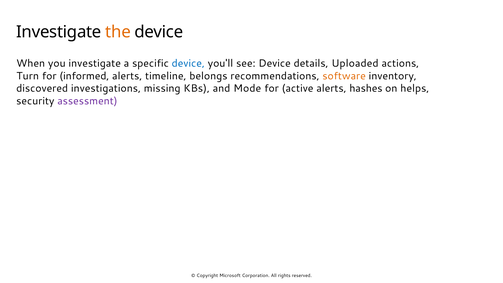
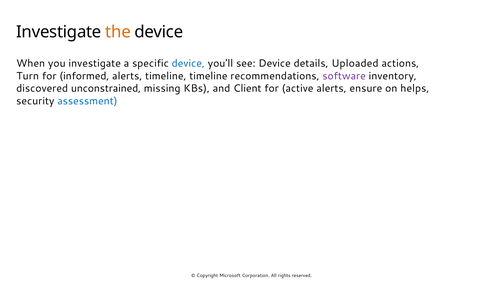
timeline belongs: belongs -> timeline
software colour: orange -> purple
investigations: investigations -> unconstrained
Mode: Mode -> Client
hashes: hashes -> ensure
assessment colour: purple -> blue
